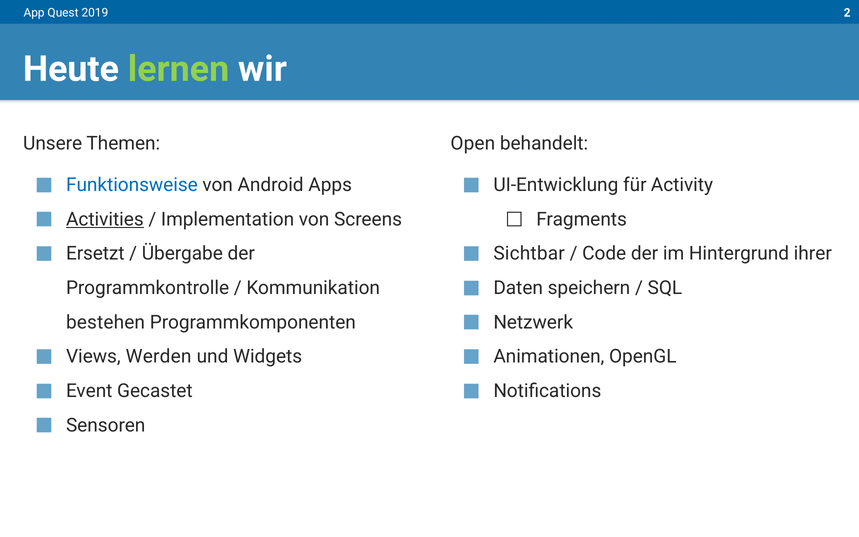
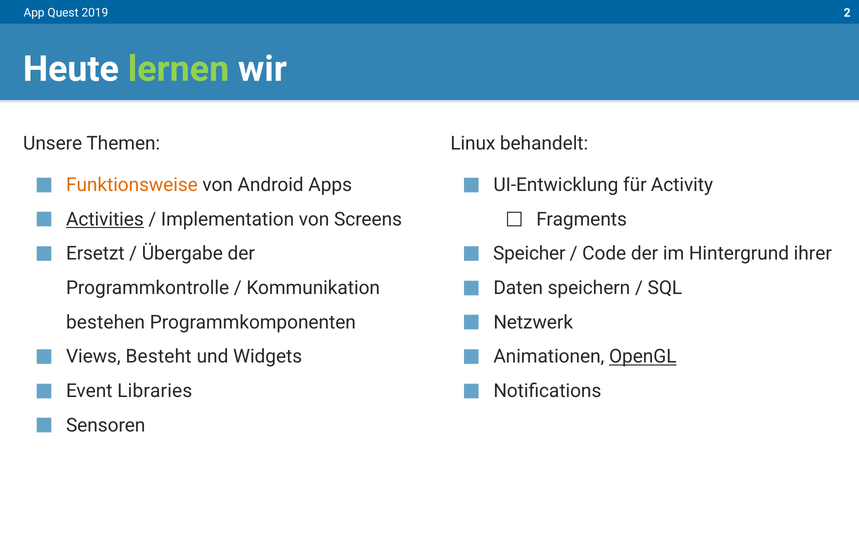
Open: Open -> Linux
Funktionsweise colour: blue -> orange
Sichtbar: Sichtbar -> Speicher
Werden: Werden -> Besteht
OpenGL underline: none -> present
Gecastet: Gecastet -> Libraries
